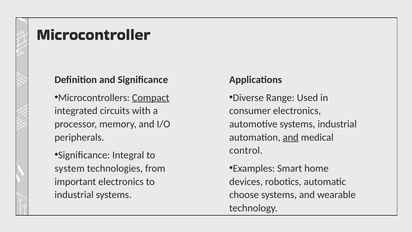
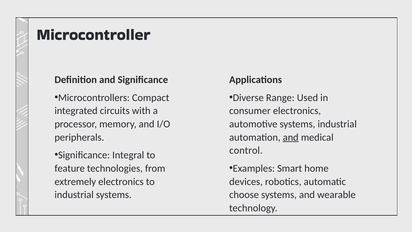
Compact underline: present -> none
system: system -> feature
important: important -> extremely
